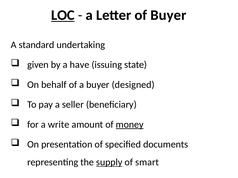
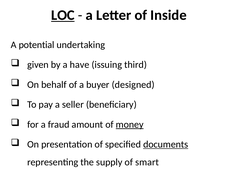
of Buyer: Buyer -> Inside
standard: standard -> potential
state: state -> third
write: write -> fraud
documents underline: none -> present
supply underline: present -> none
